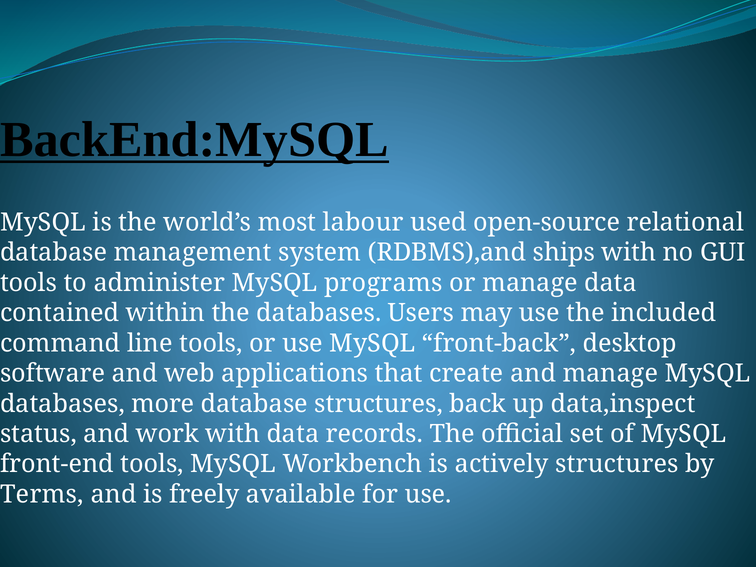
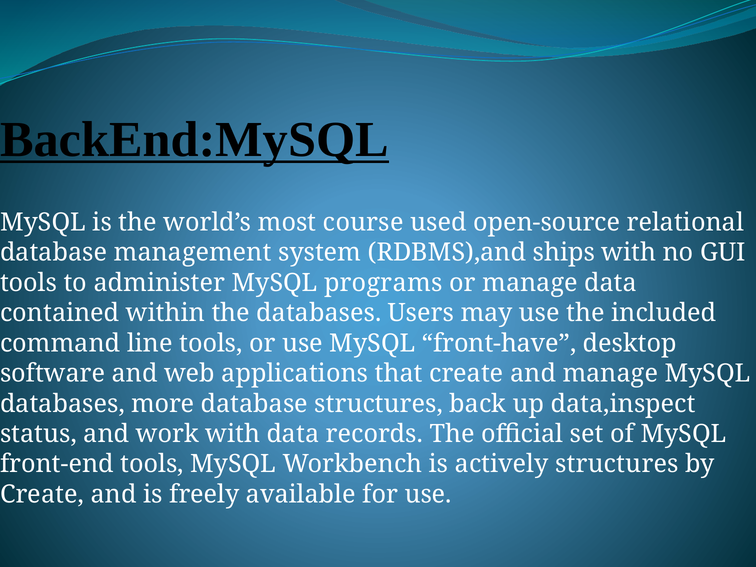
labour: labour -> course
front-back: front-back -> front-have
Terms at (42, 494): Terms -> Create
